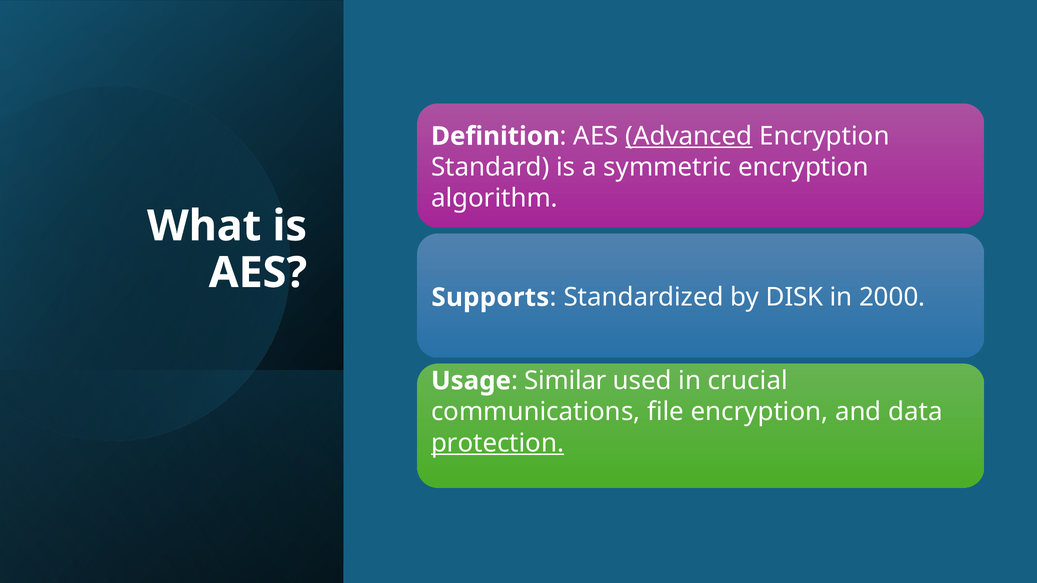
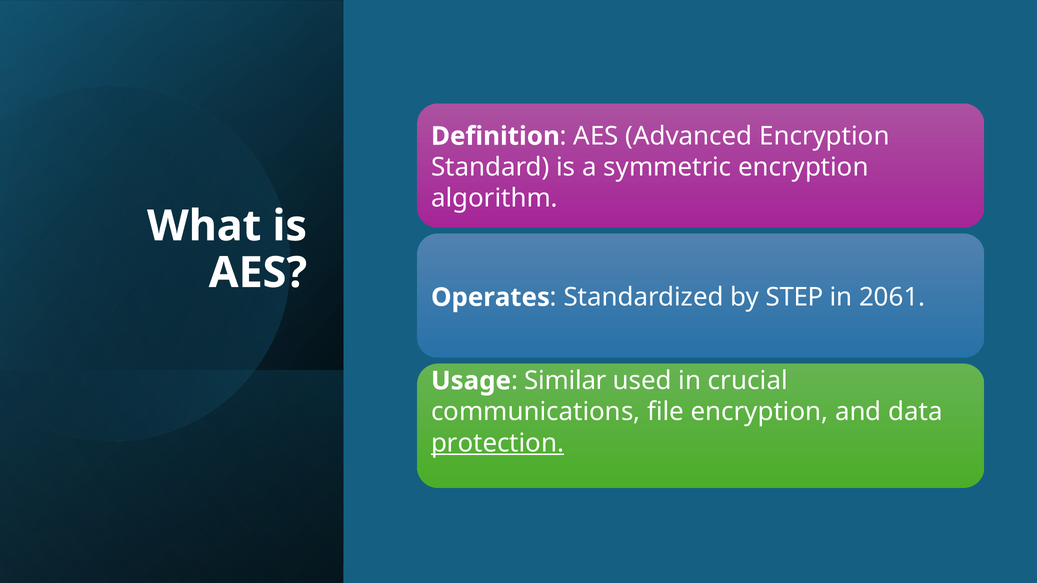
Advanced underline: present -> none
Supports: Supports -> Operates
DISK: DISK -> STEP
2000: 2000 -> 2061
